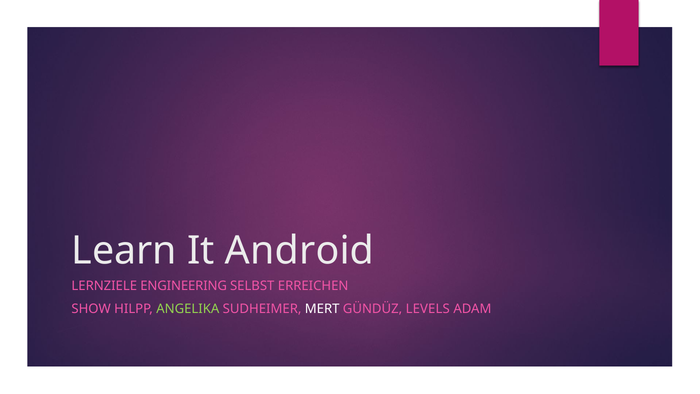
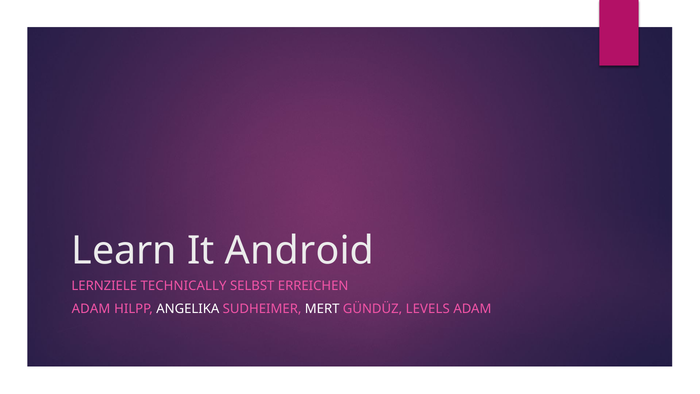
ENGINEERING: ENGINEERING -> TECHNICALLY
SHOW at (91, 309): SHOW -> ADAM
ANGELIKA colour: light green -> white
